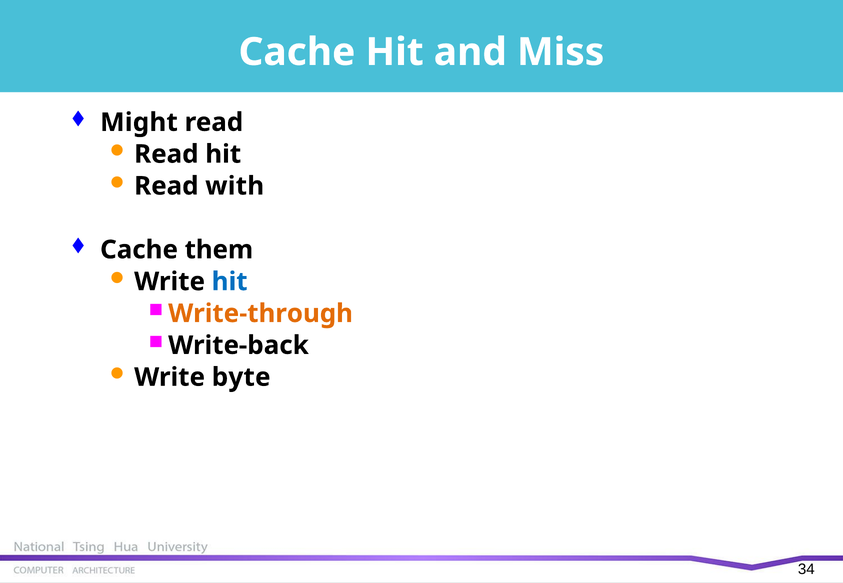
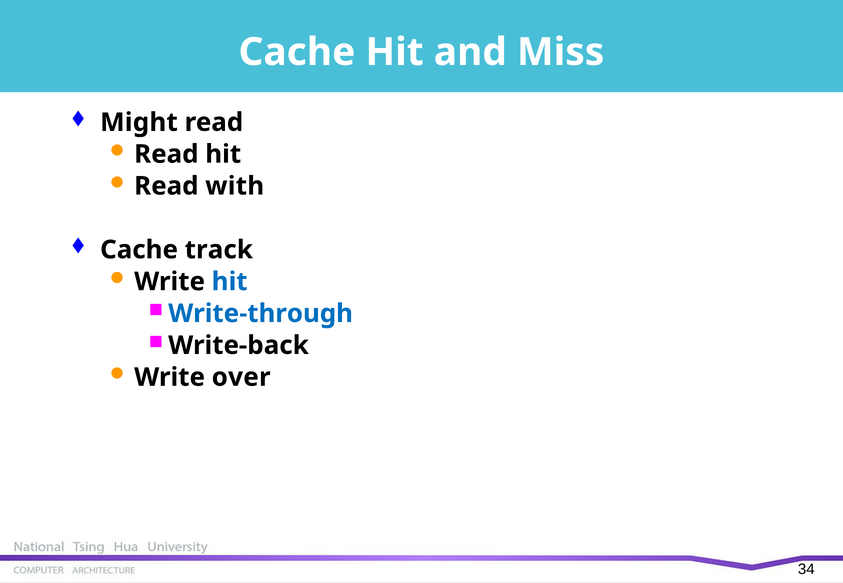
them: them -> track
Write-through colour: orange -> blue
byte: byte -> over
